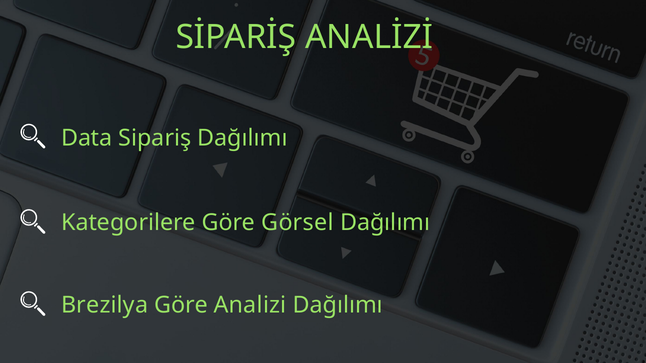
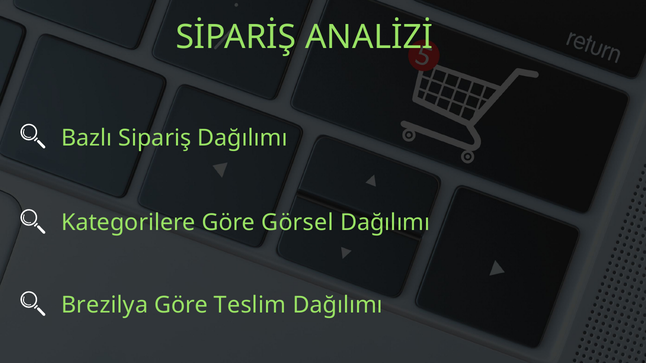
Data: Data -> Bazlı
Analizi: Analizi -> Teslim
